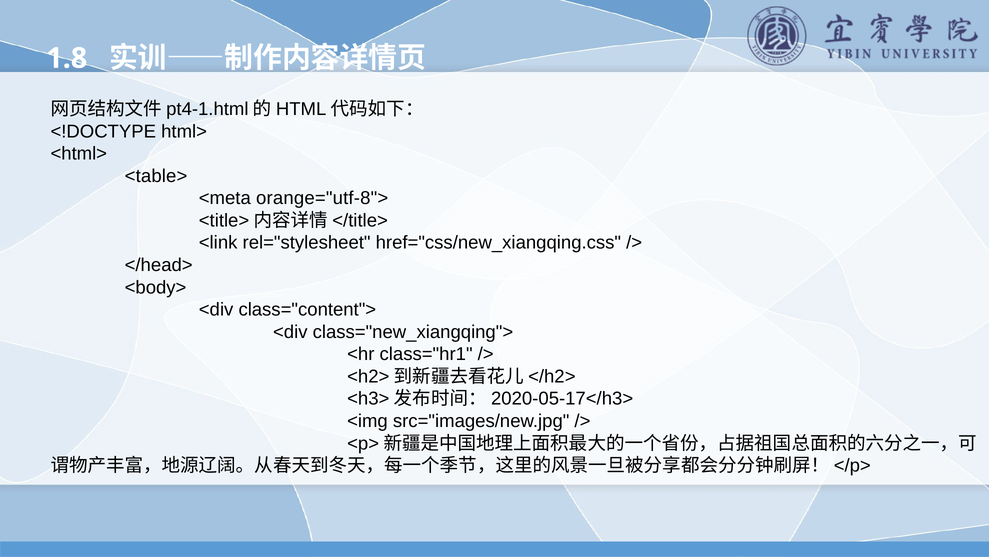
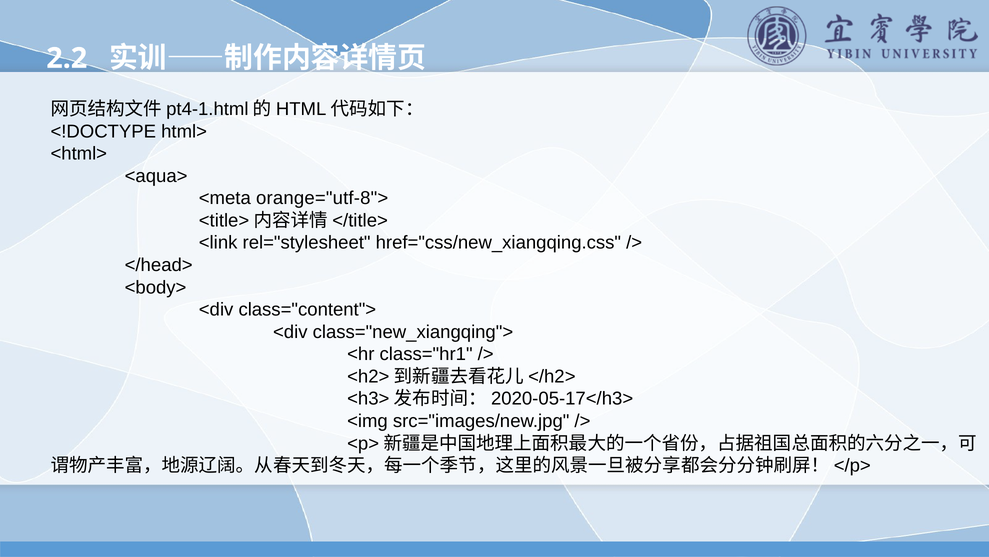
1.8: 1.8 -> 2.2
<table>: <table> -> <aqua>
